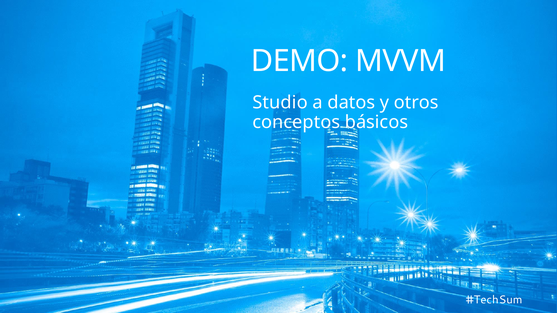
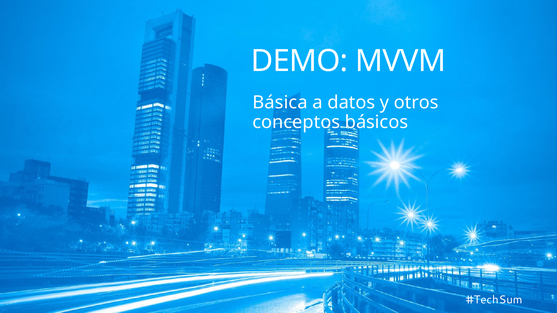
Studio: Studio -> Básica
